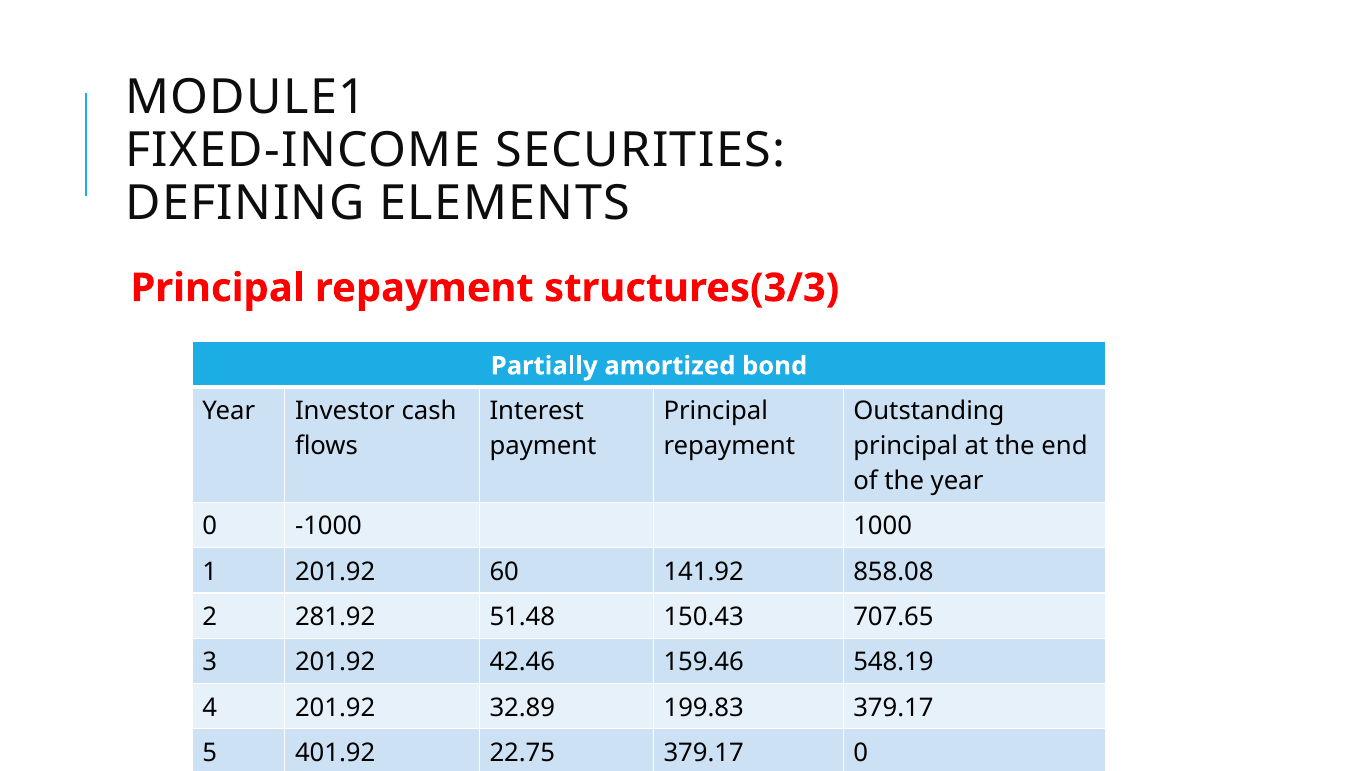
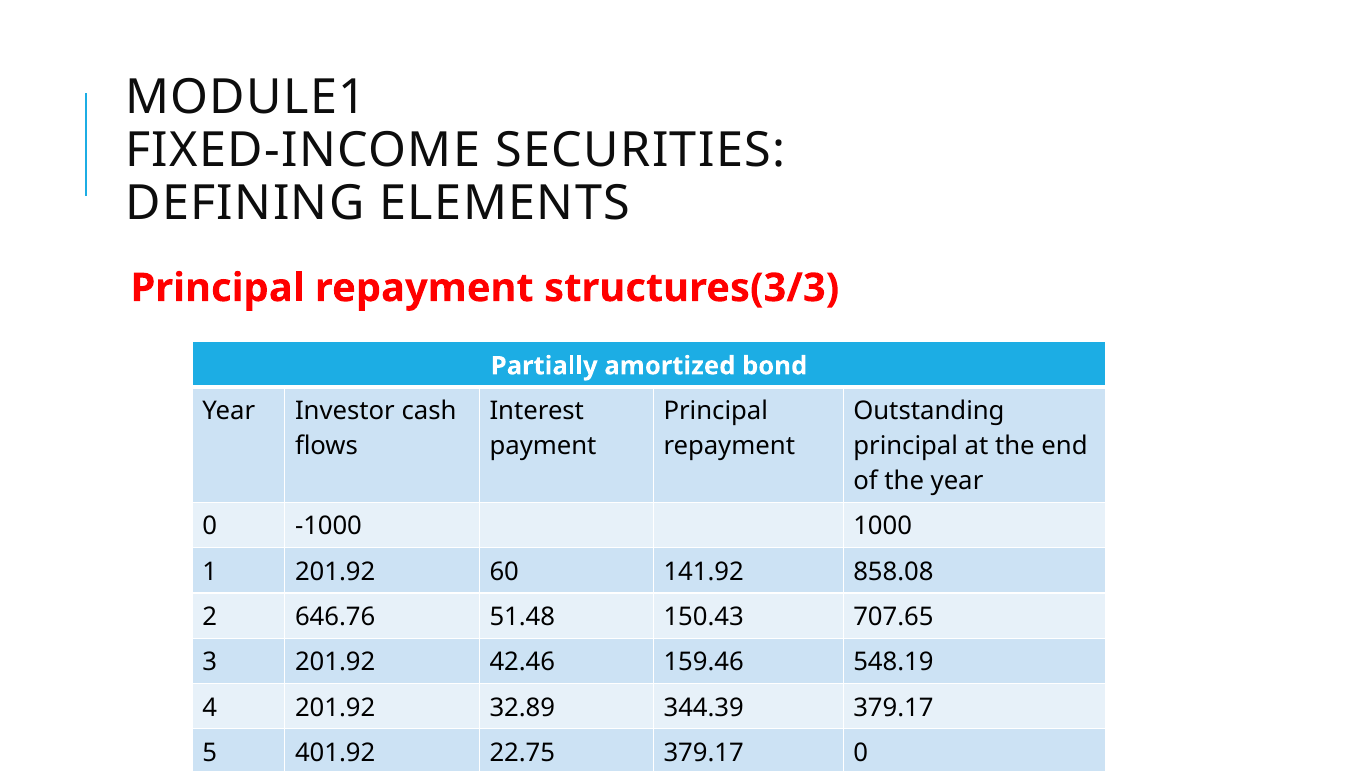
281.92: 281.92 -> 646.76
199.83: 199.83 -> 344.39
